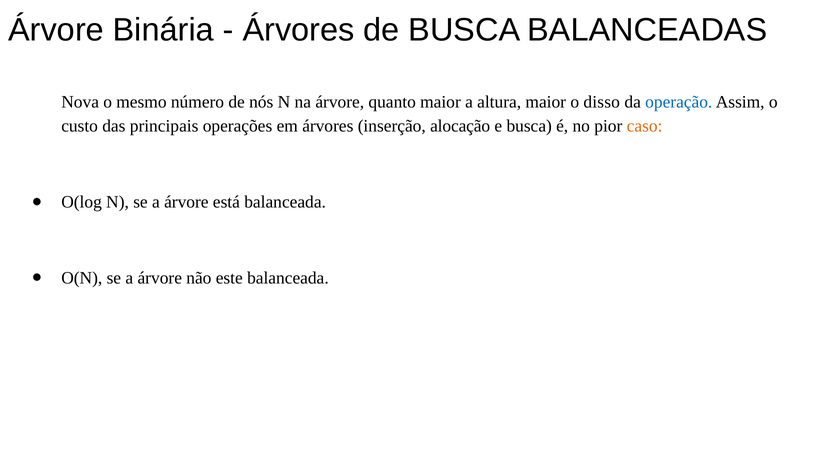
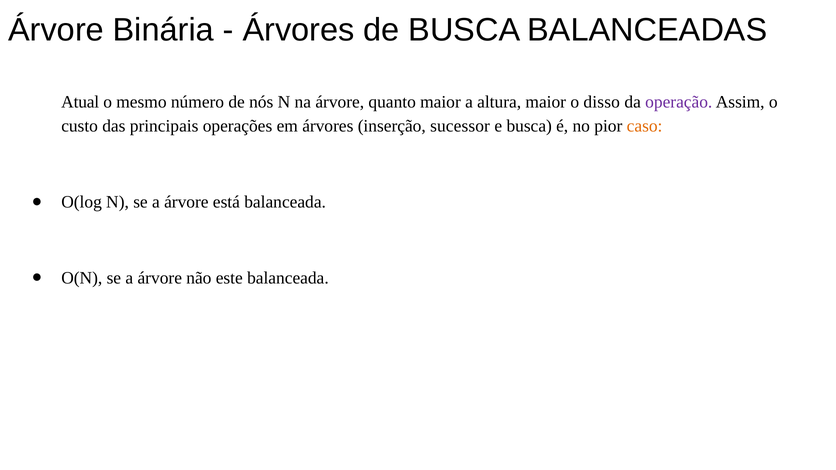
Nova: Nova -> Atual
operação colour: blue -> purple
alocação: alocação -> sucessor
